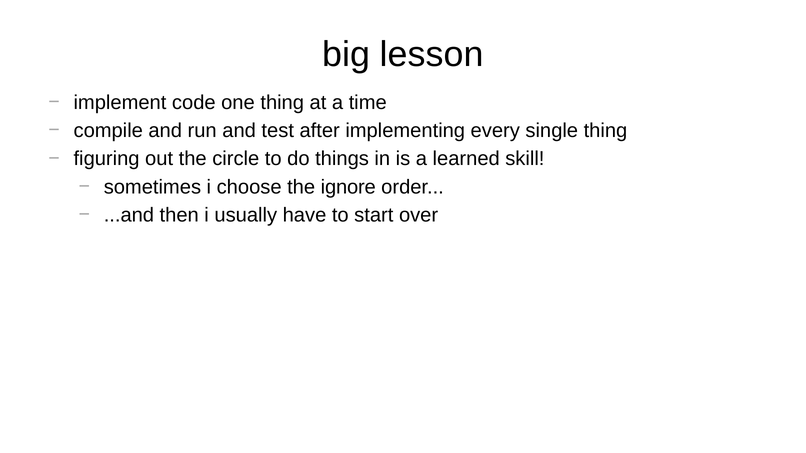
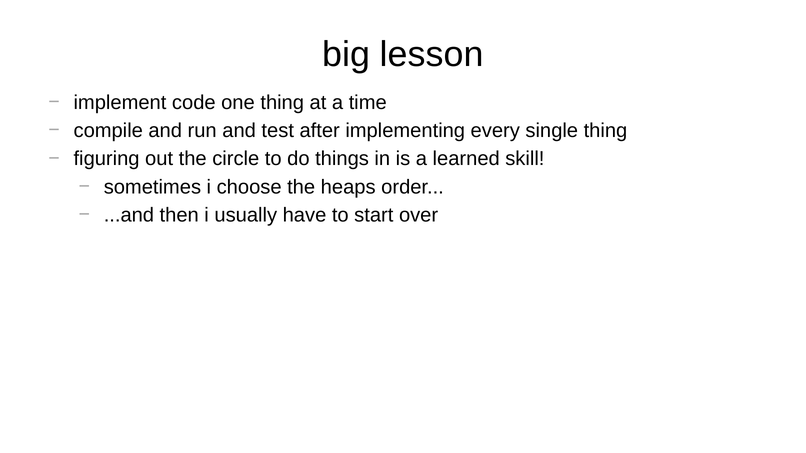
ignore: ignore -> heaps
